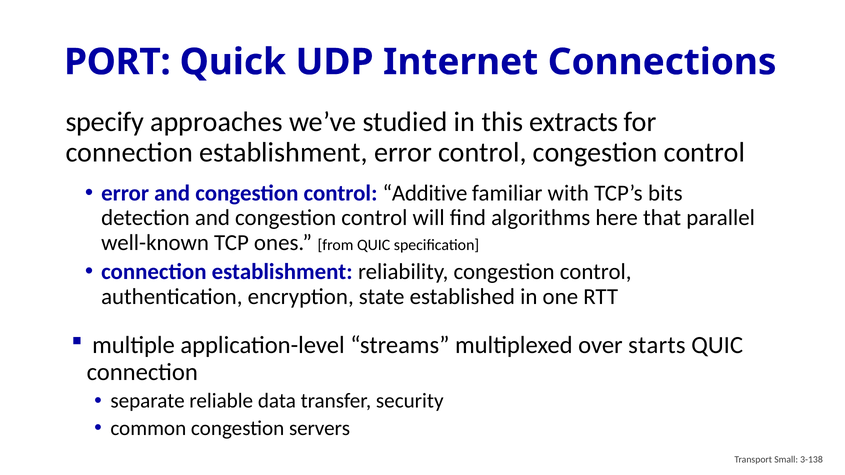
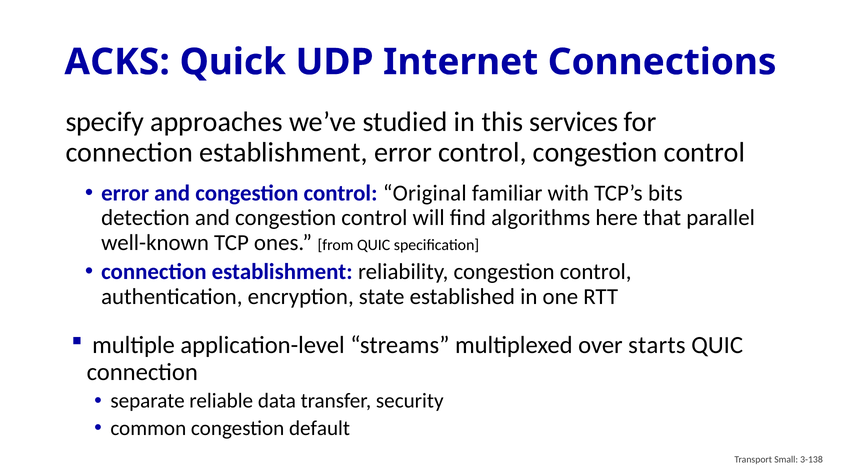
PORT: PORT -> ACKS
extracts: extracts -> services
Additive: Additive -> Original
servers: servers -> default
